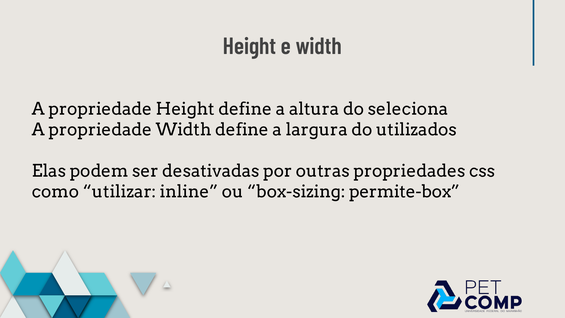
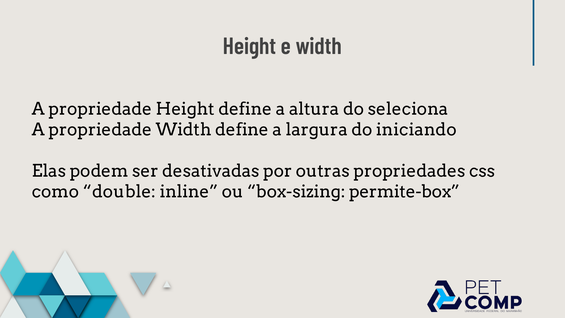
utilizados: utilizados -> iniciando
utilizar: utilizar -> double
